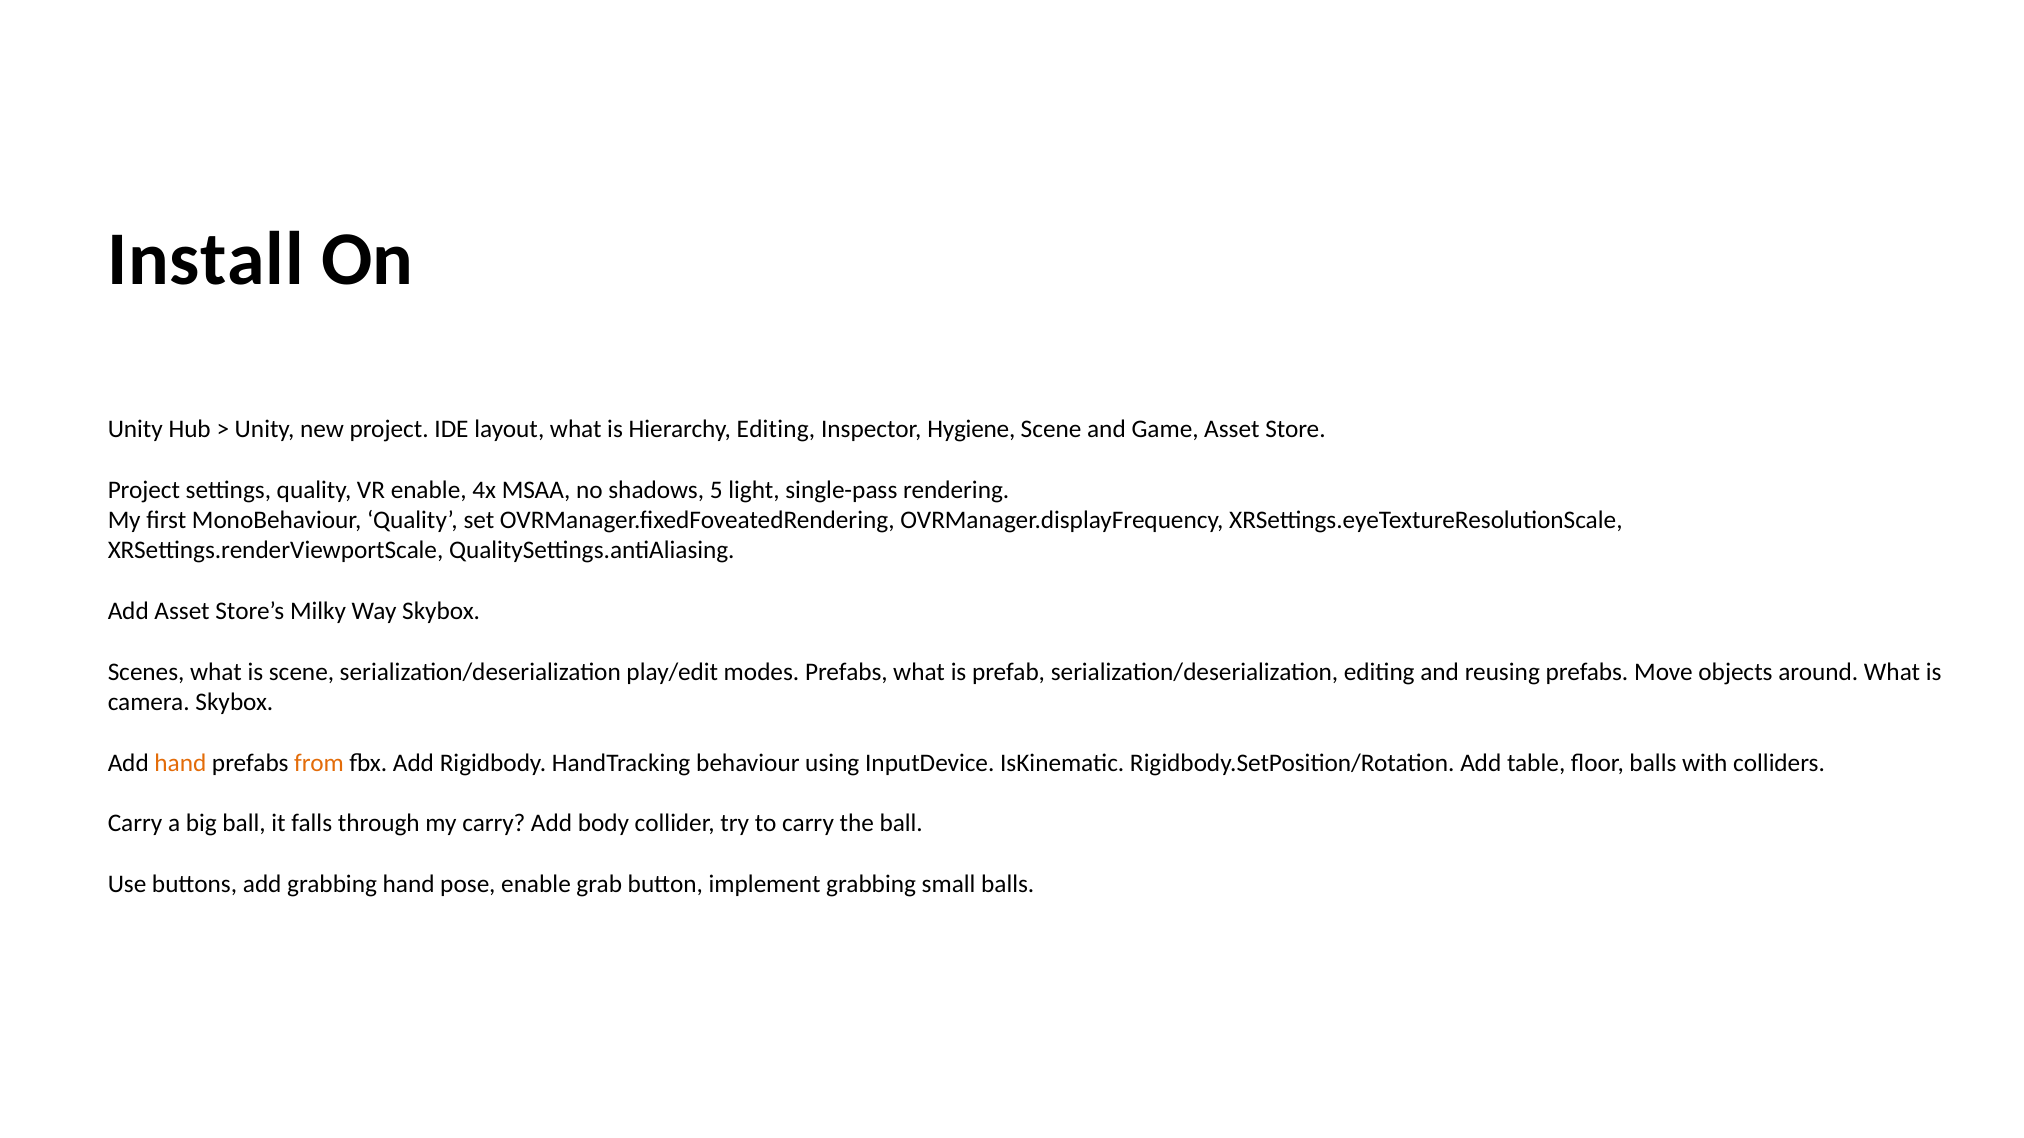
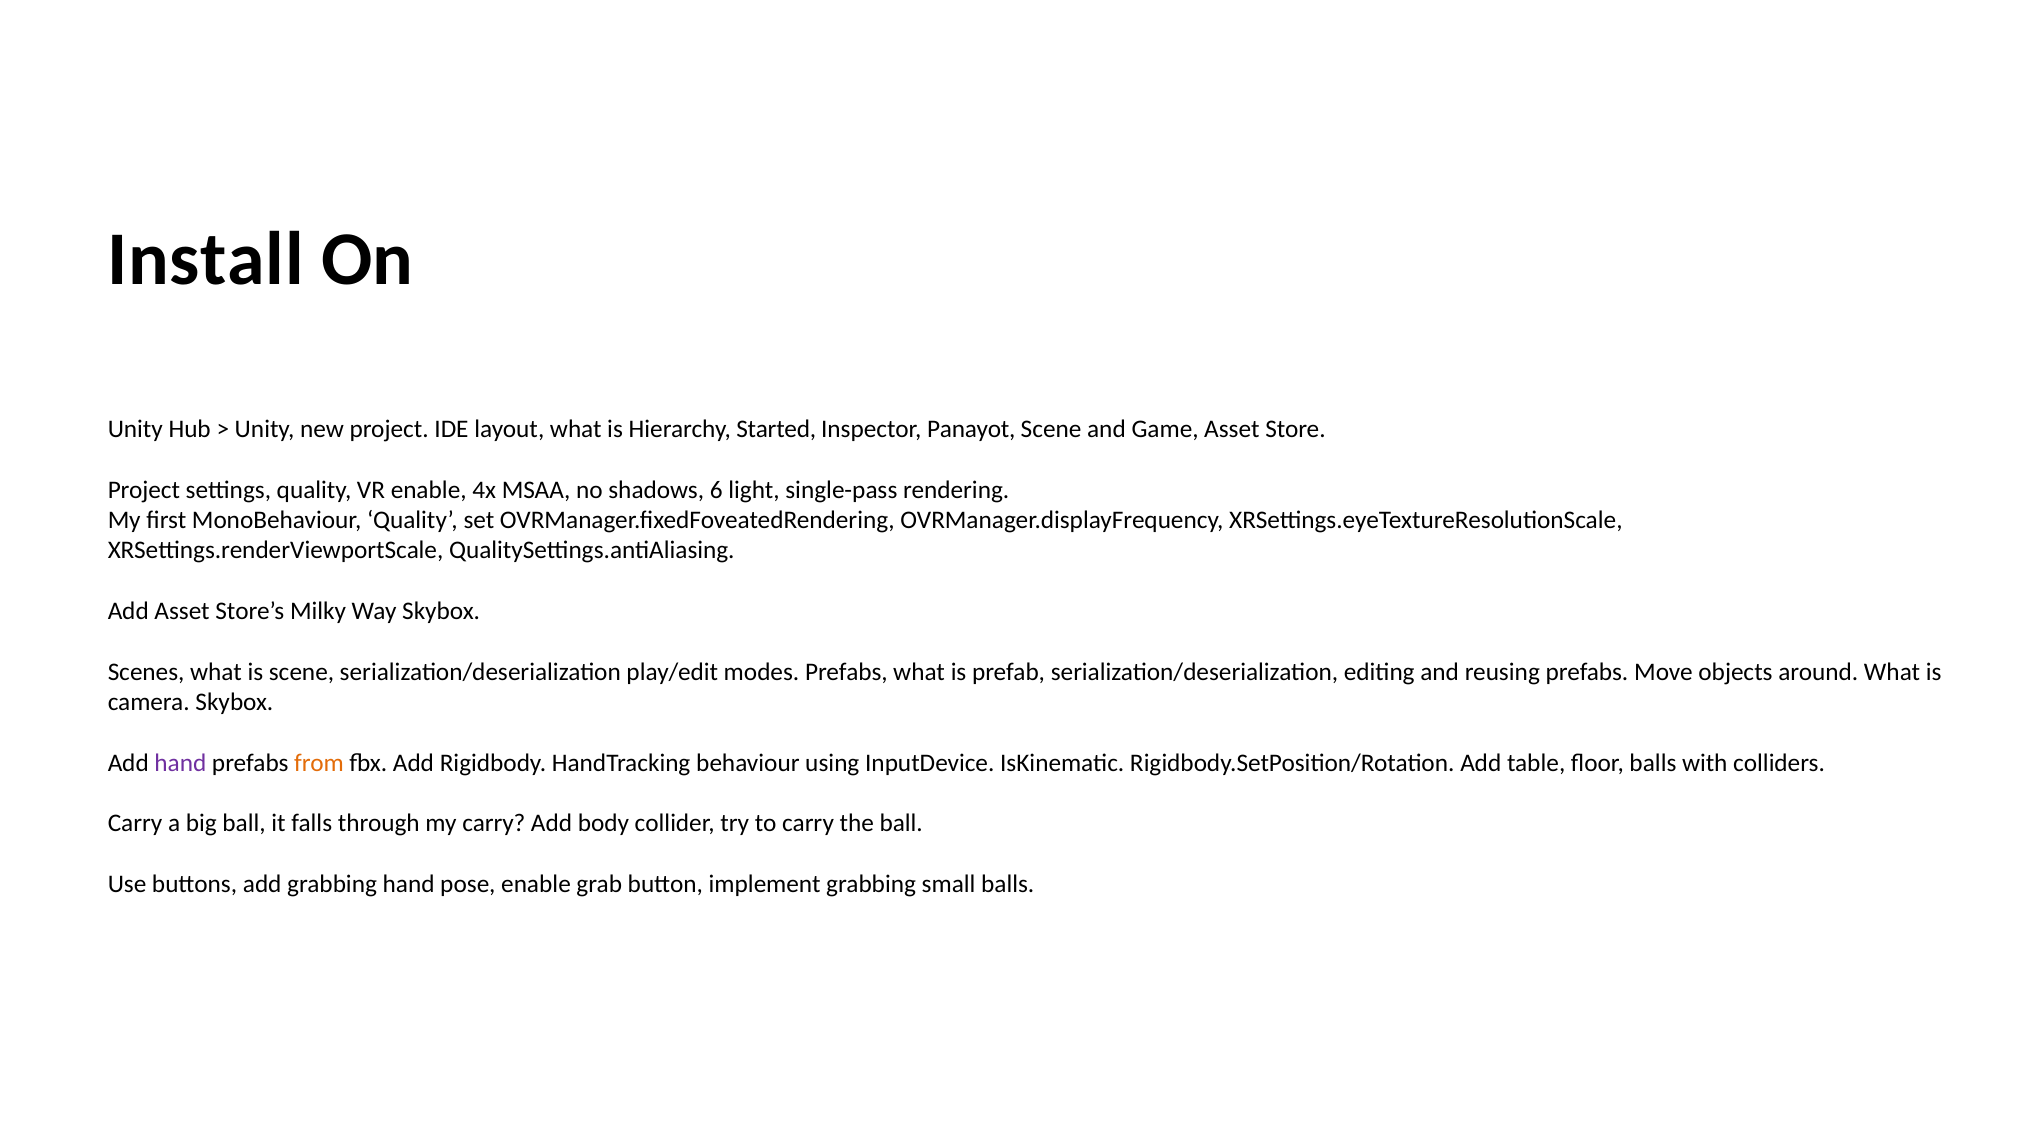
Hierarchy Editing: Editing -> Started
Hygiene: Hygiene -> Panayot
5: 5 -> 6
hand at (180, 763) colour: orange -> purple
